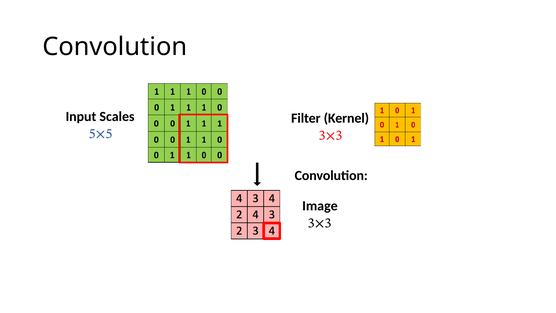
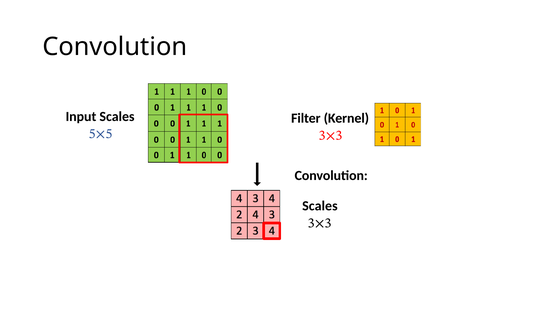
Image at (320, 206): Image -> Scales
